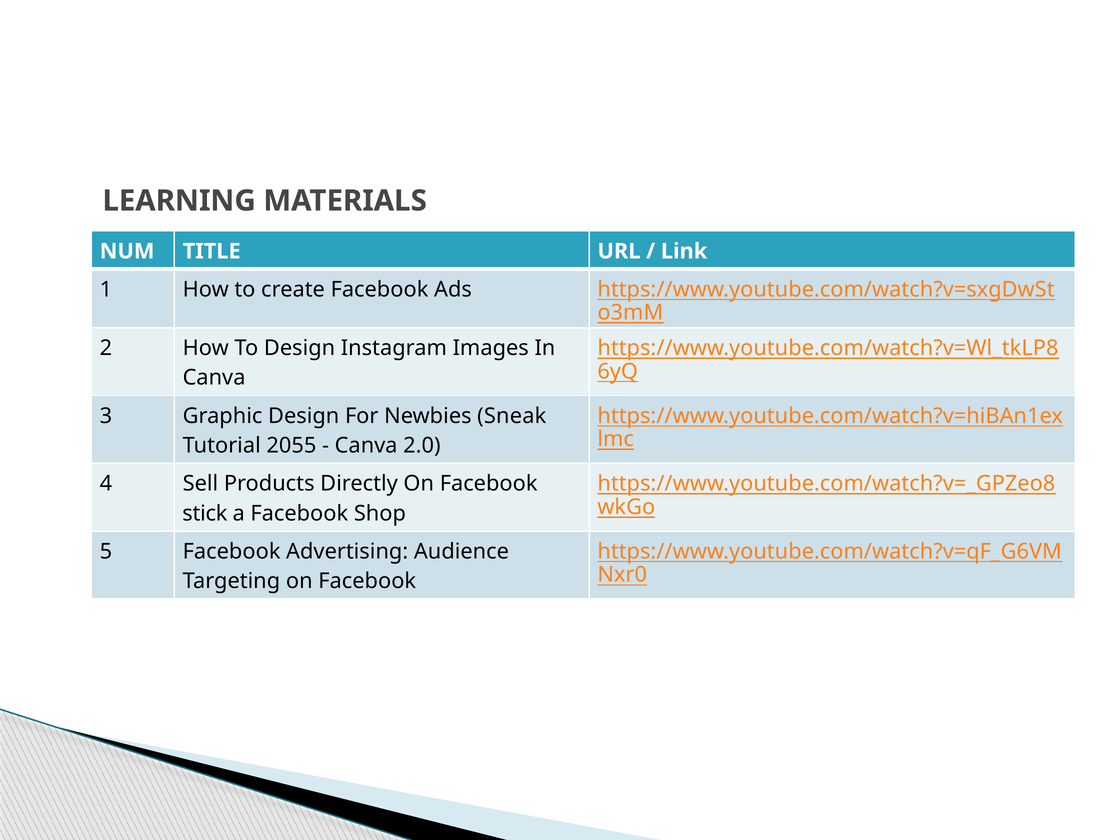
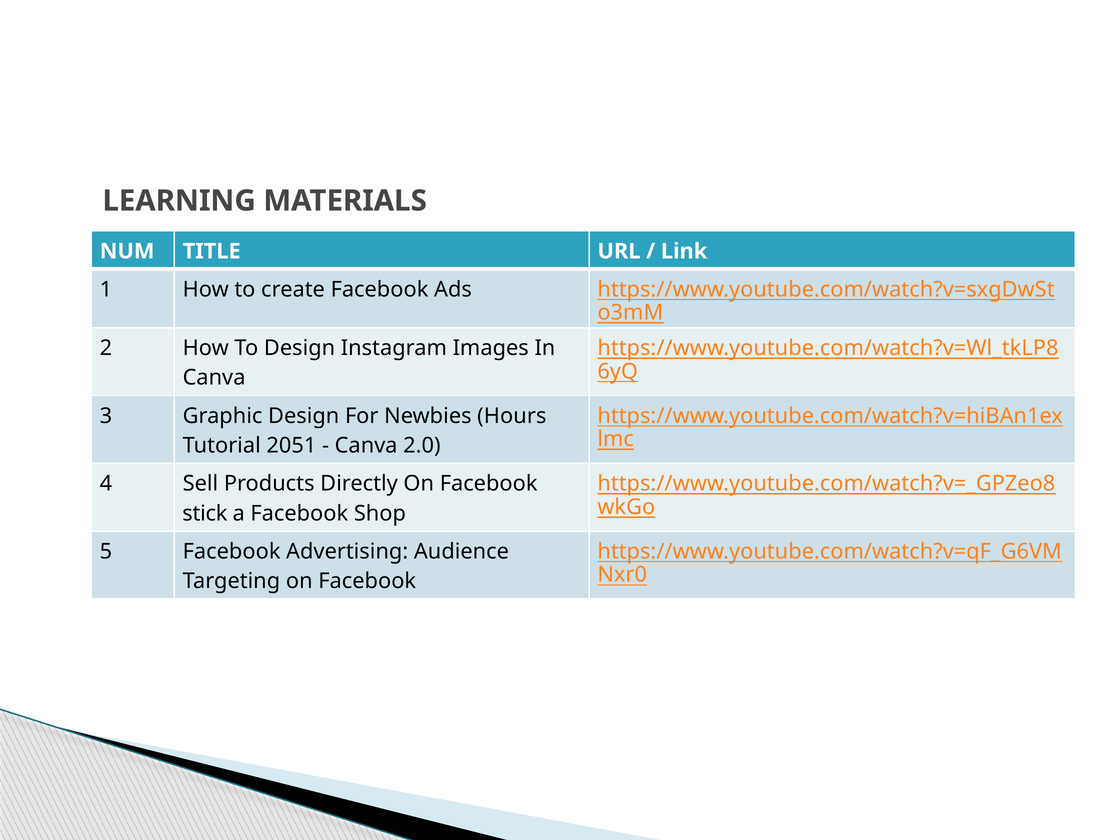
Sneak: Sneak -> Hours
2055: 2055 -> 2051
